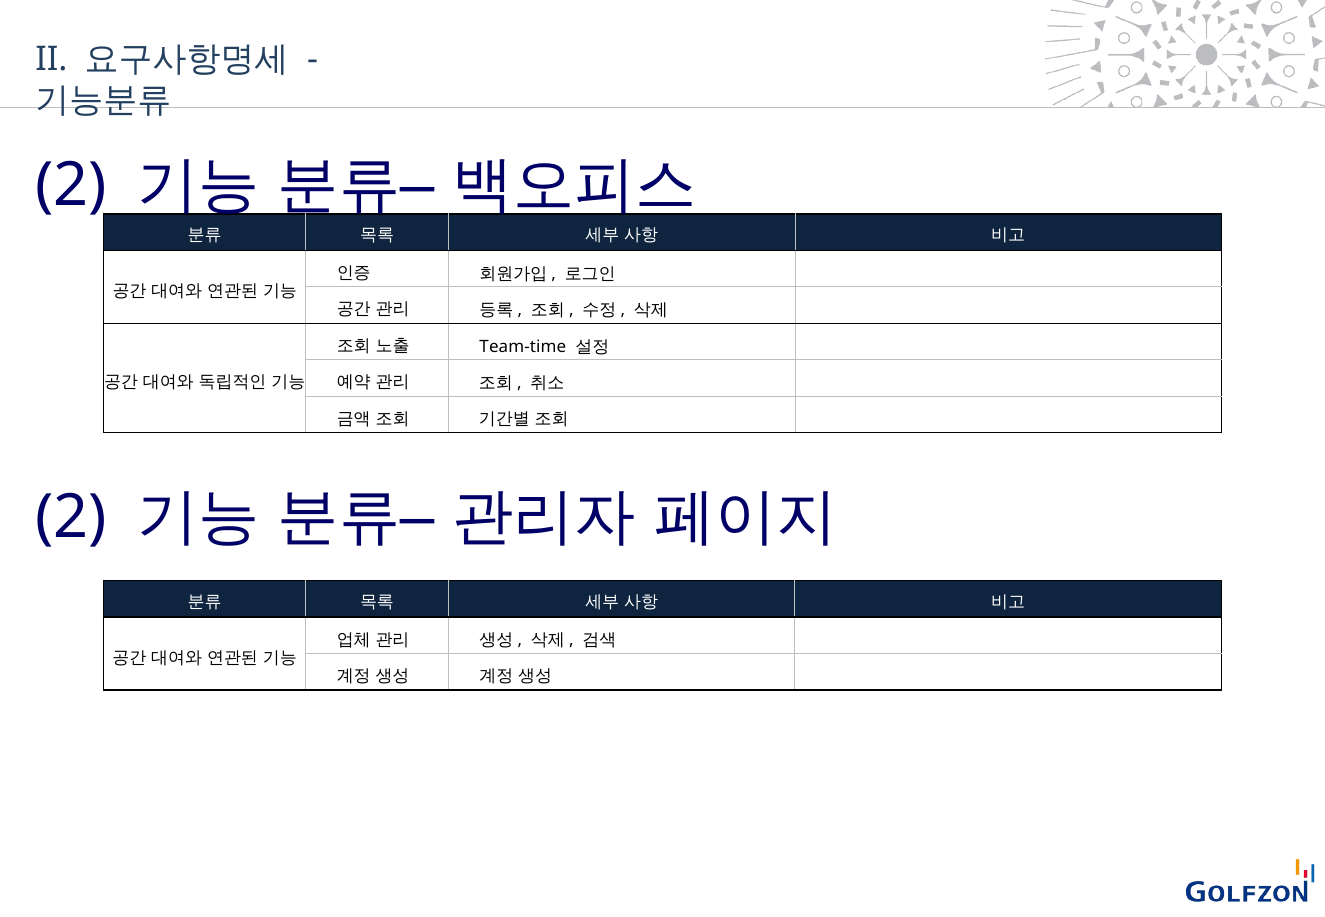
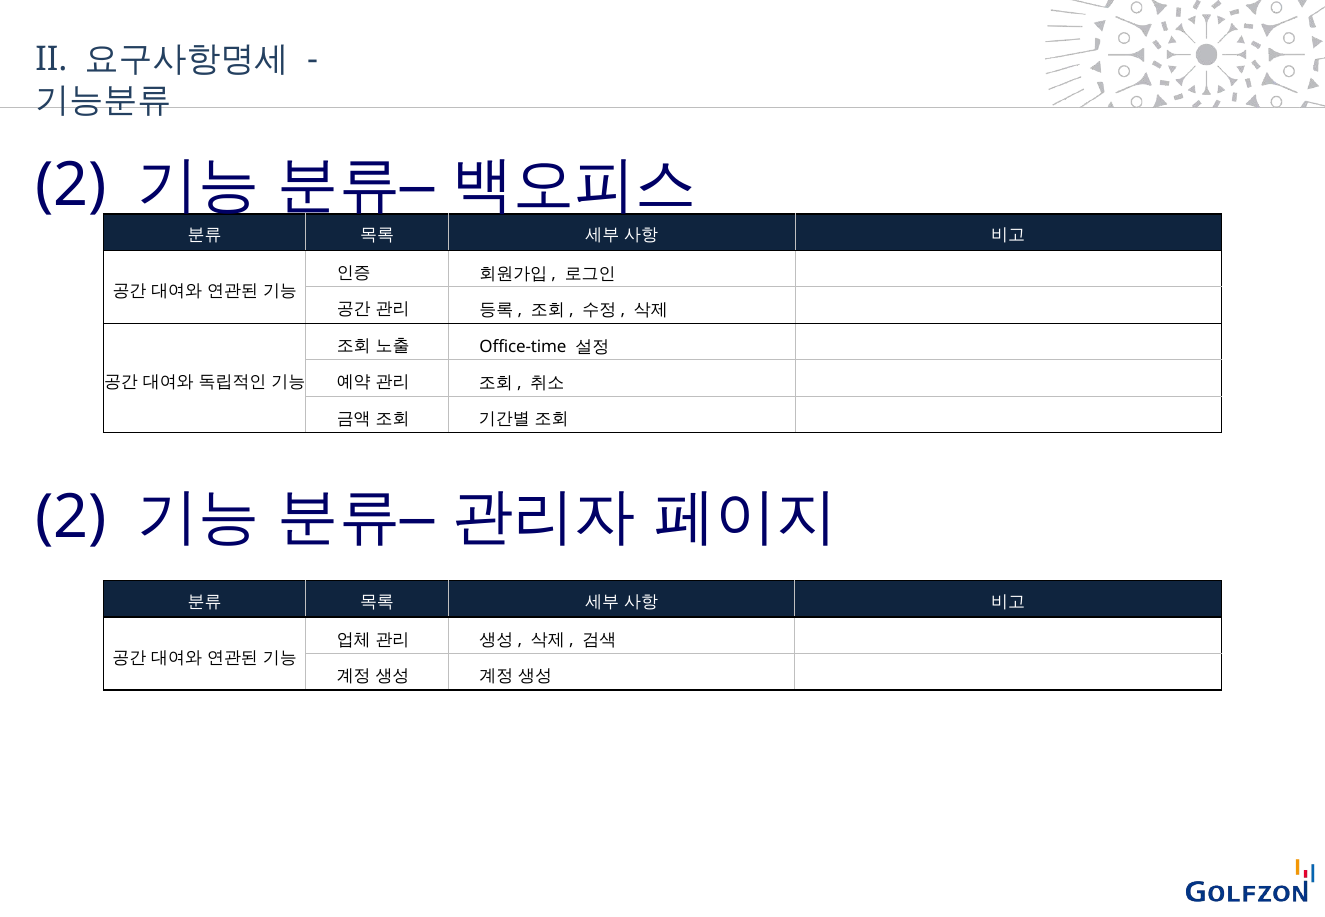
Team-time: Team-time -> Office-time
